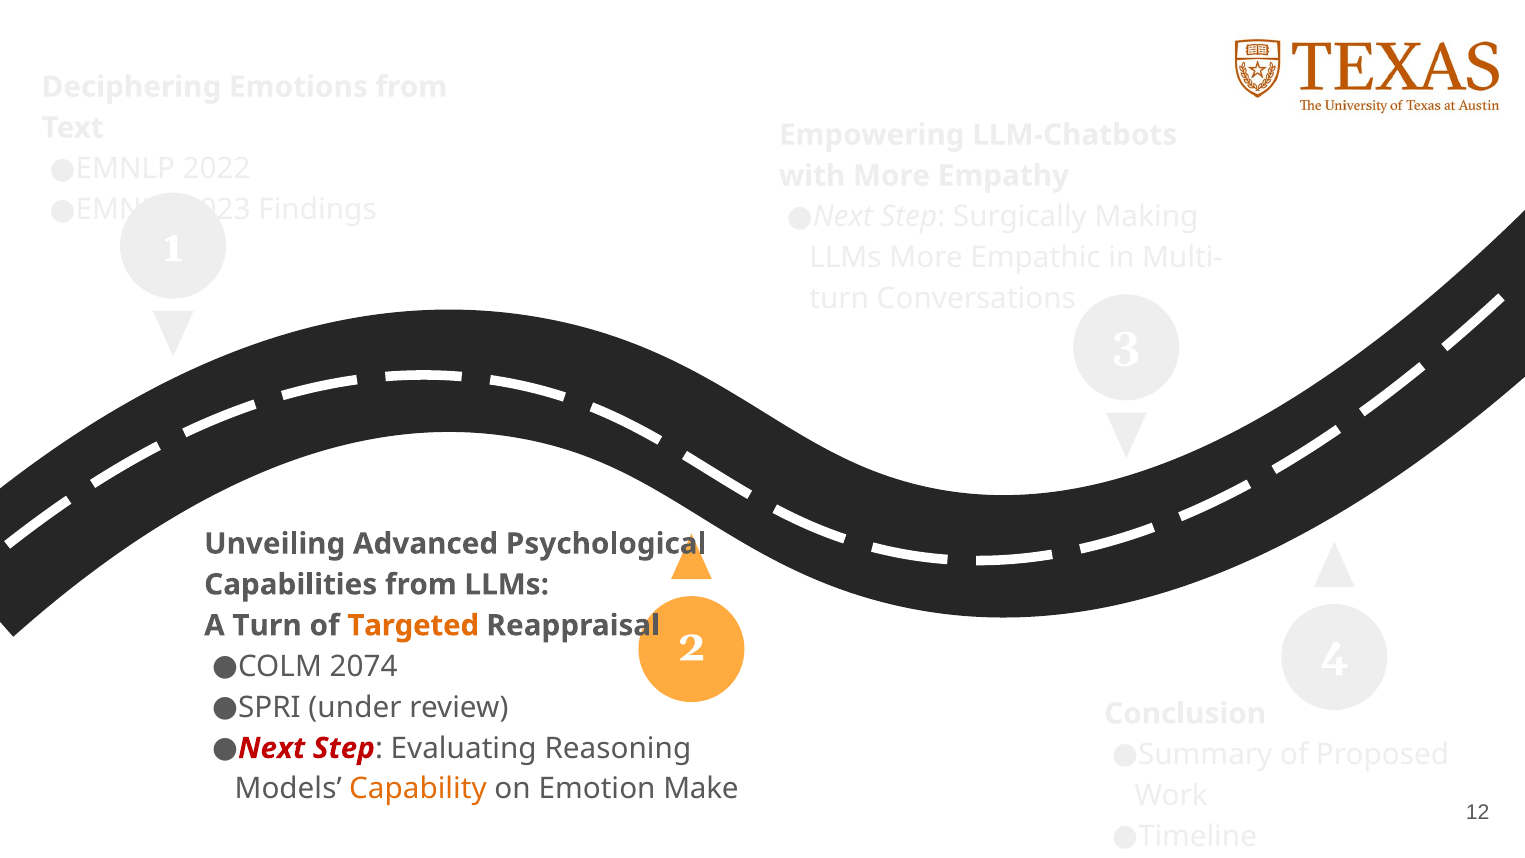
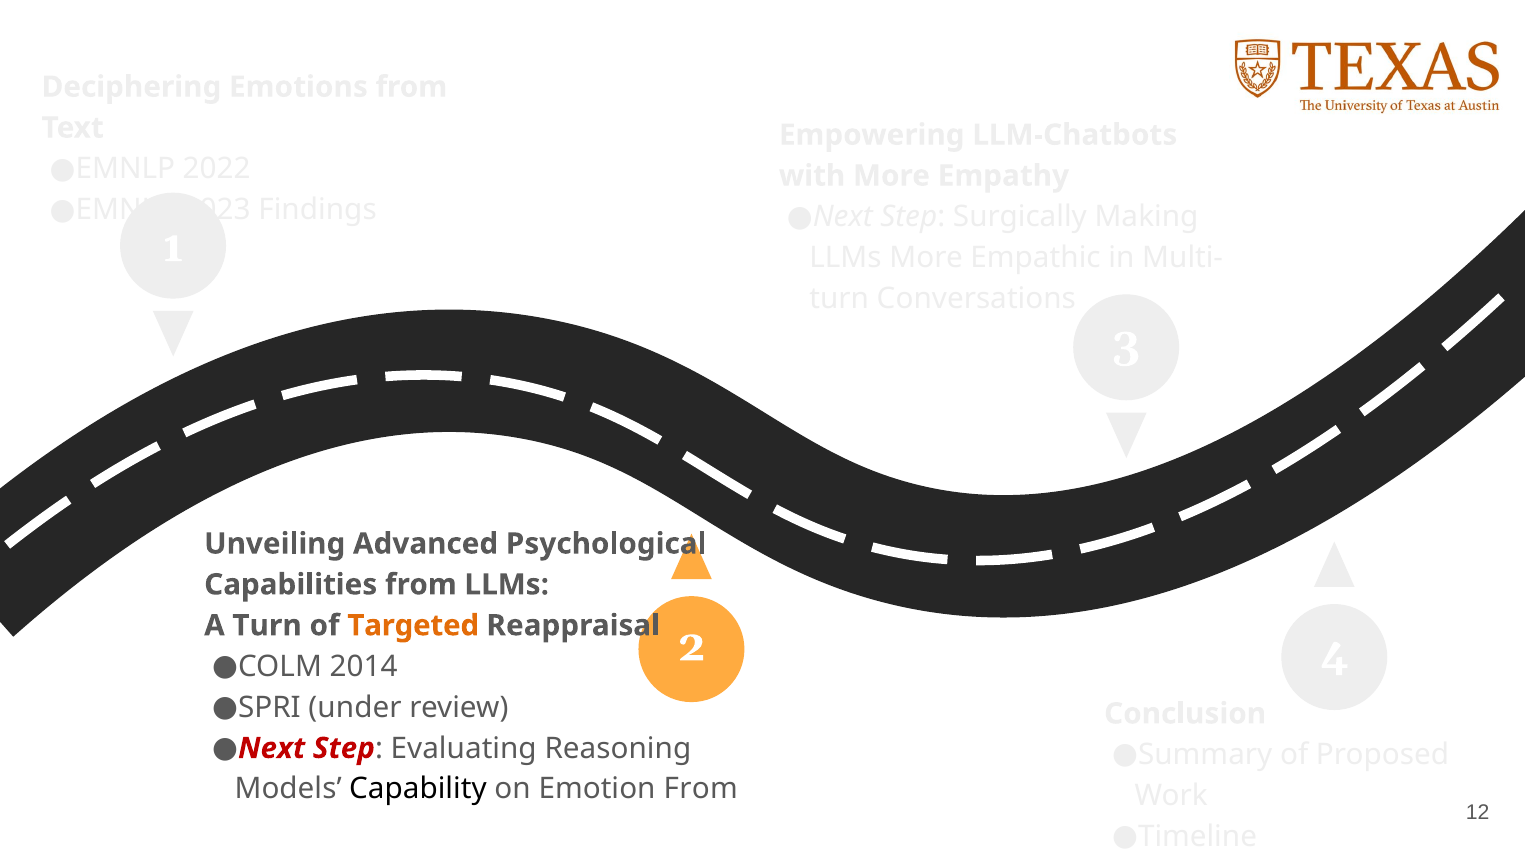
2074: 2074 -> 2014
Capability colour: orange -> black
Emotion Make: Make -> From
